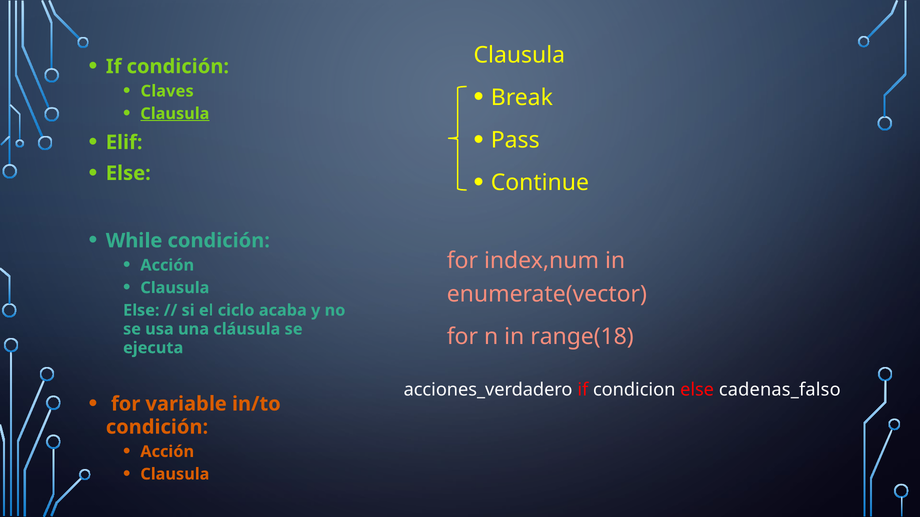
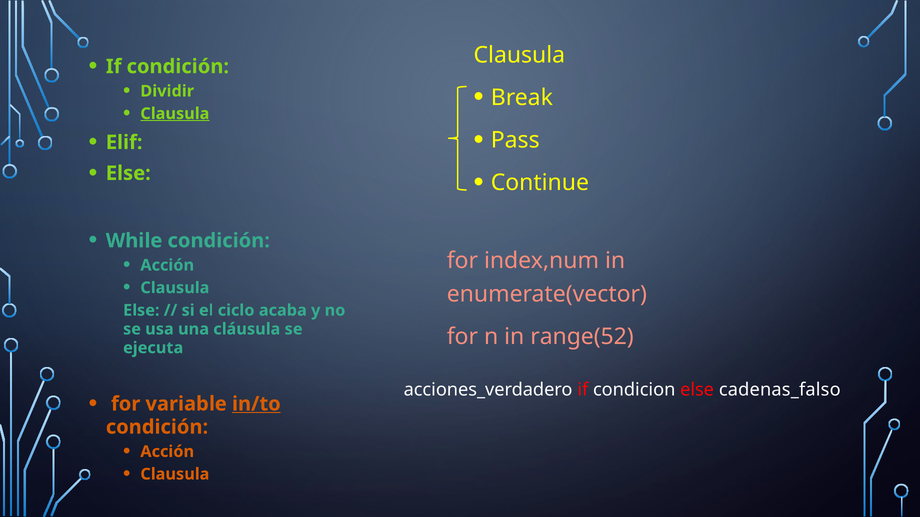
Claves: Claves -> Dividir
range(18: range(18 -> range(52
in/to underline: none -> present
